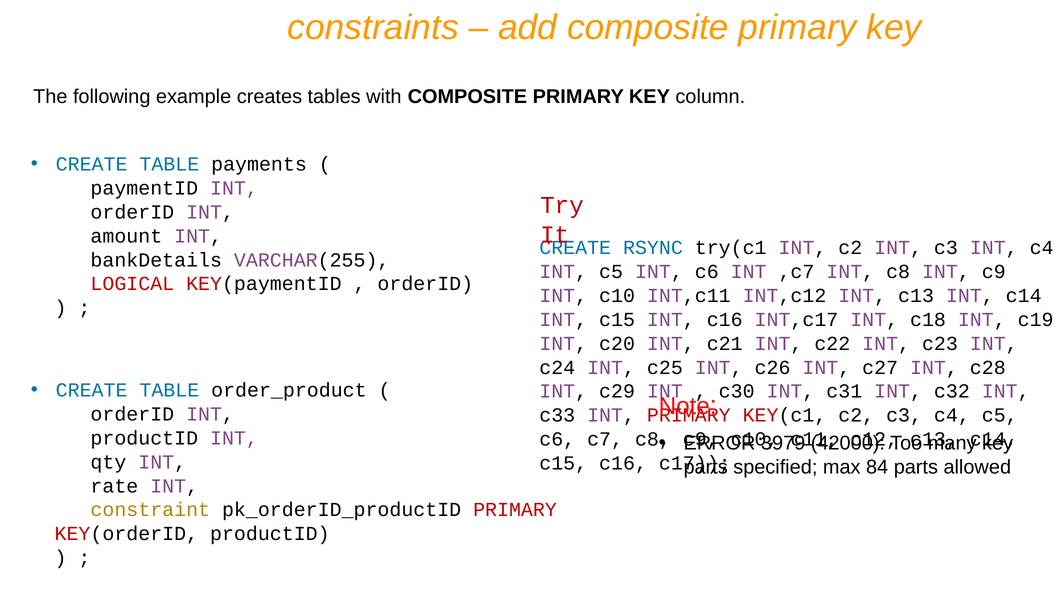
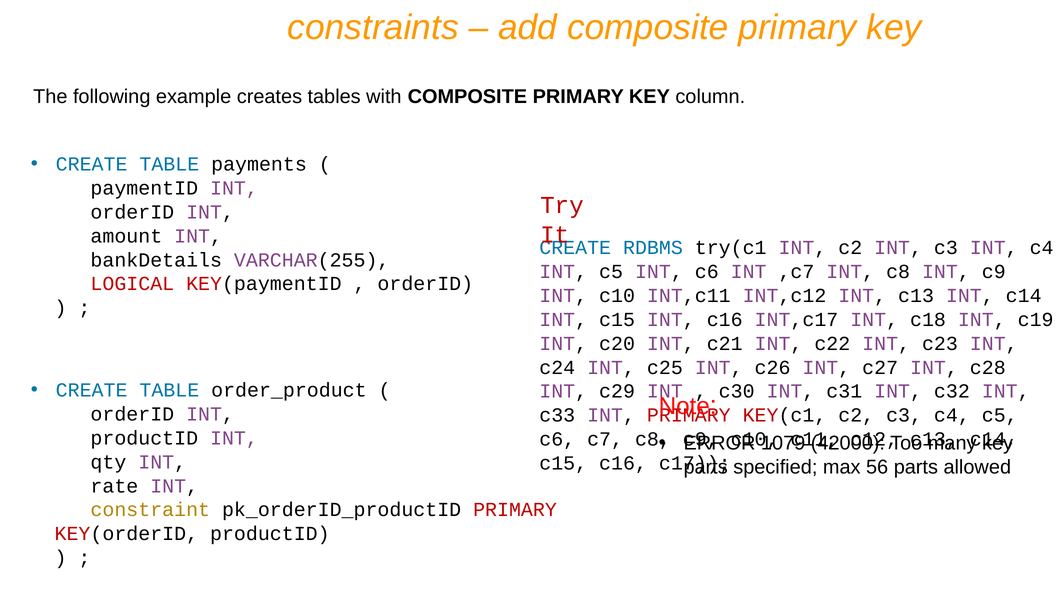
RSYNC: RSYNC -> RDBMS
3979: 3979 -> 1079
84: 84 -> 56
